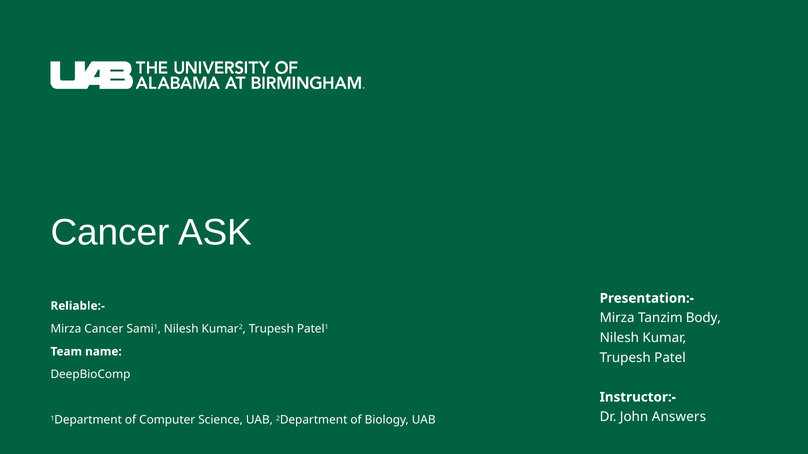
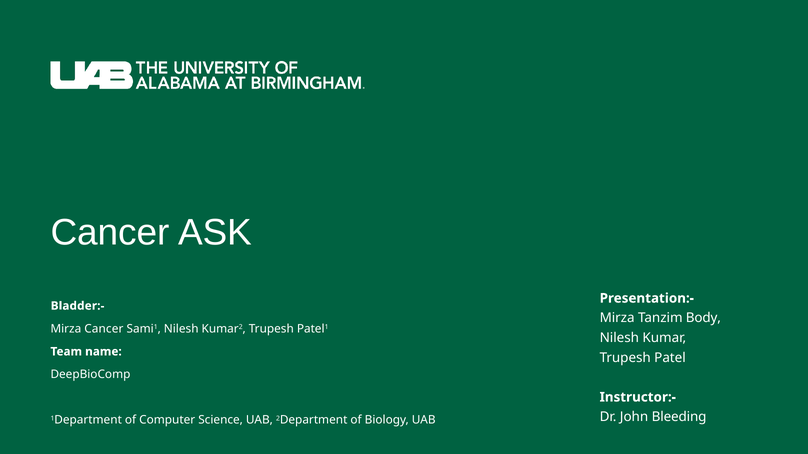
Reliable:-: Reliable:- -> Bladder:-
Answers: Answers -> Bleeding
